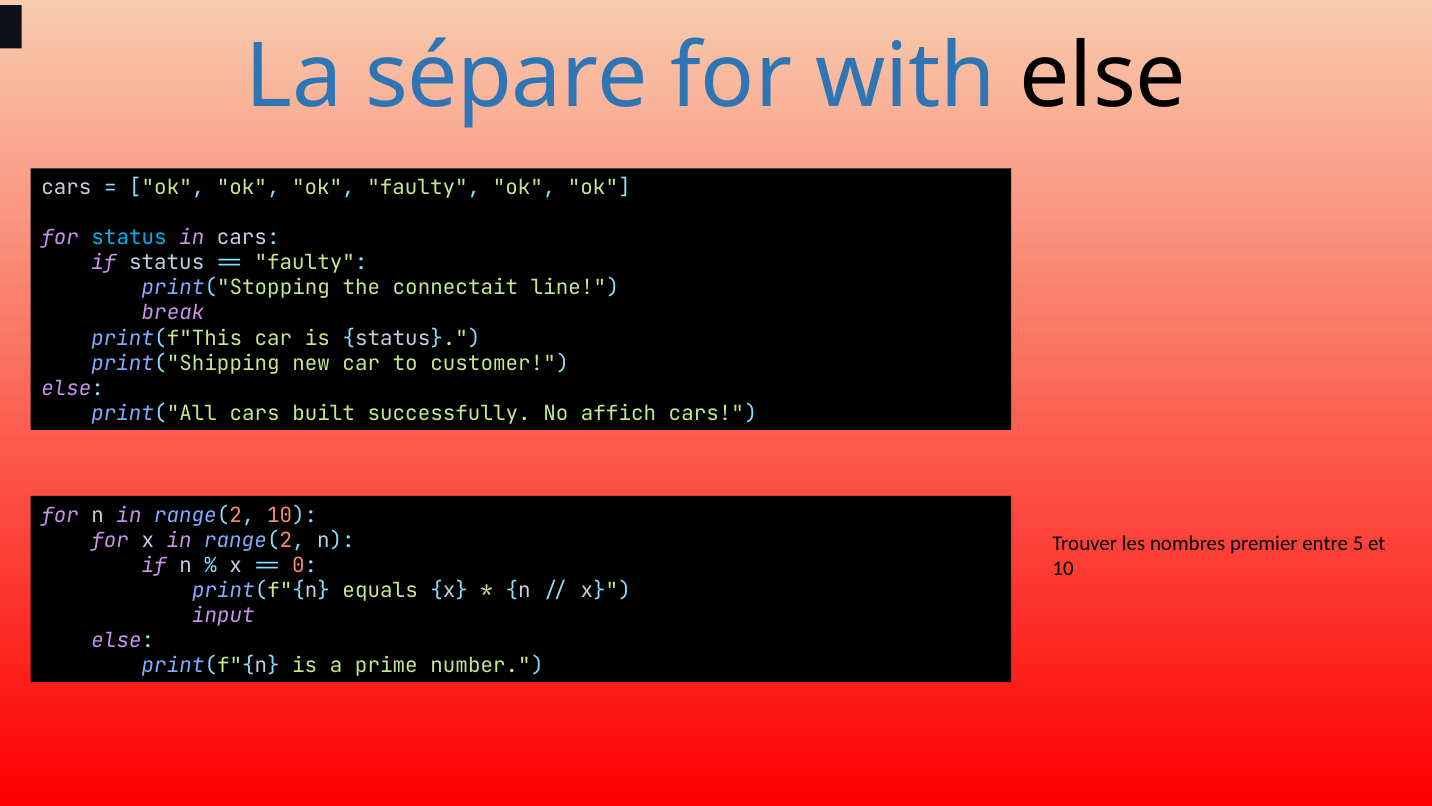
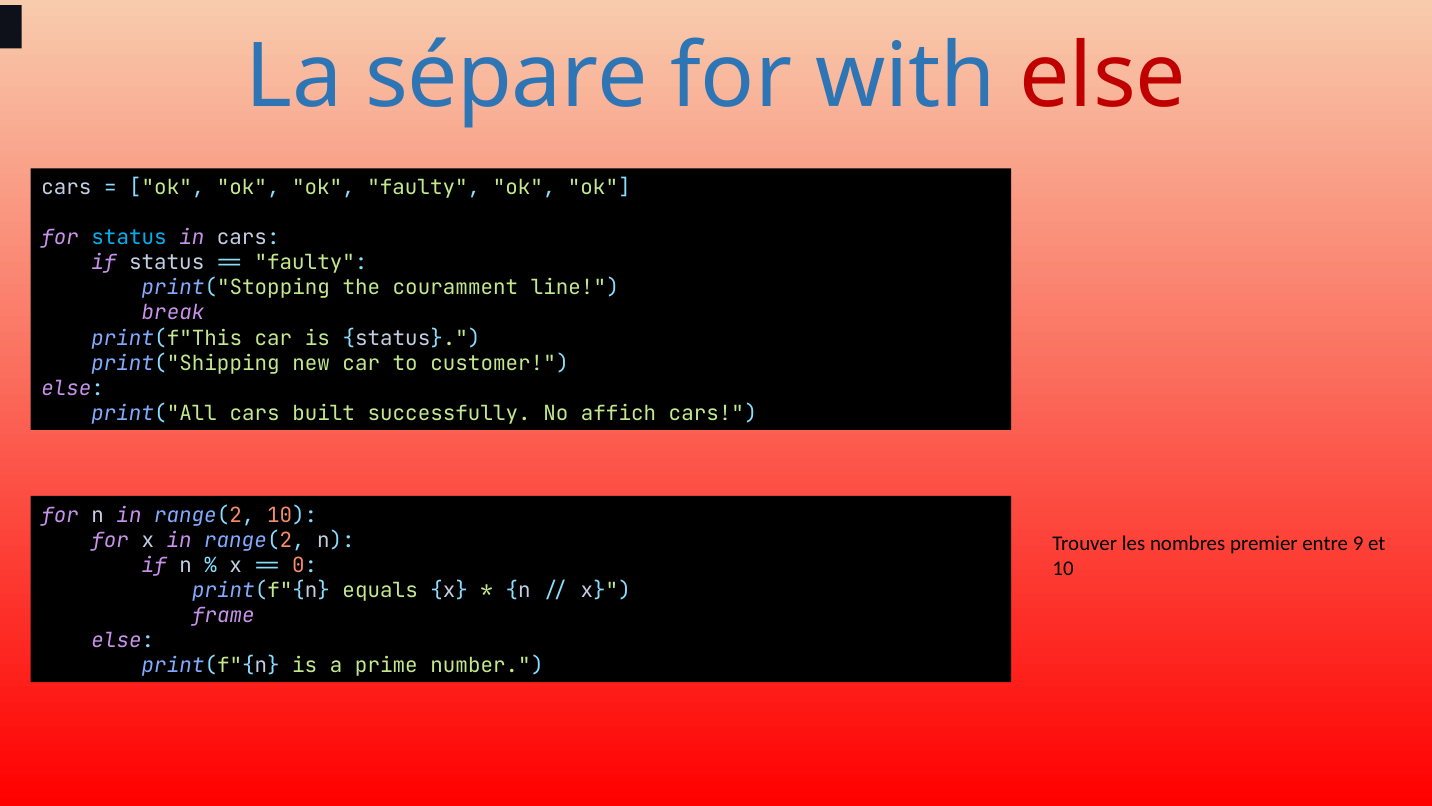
else at (1103, 77) colour: black -> red
connectait: connectait -> couramment
5: 5 -> 9
input: input -> frame
